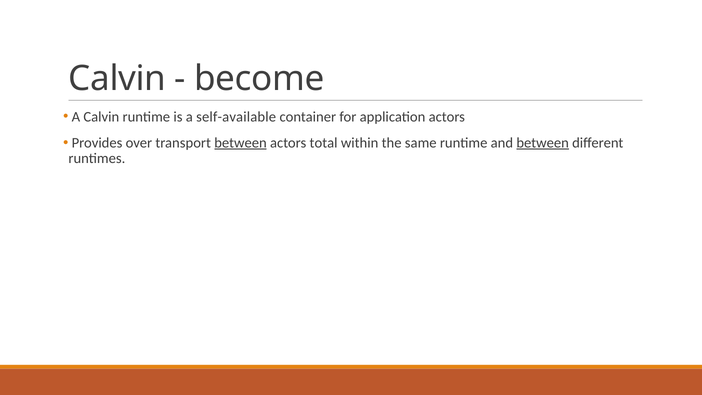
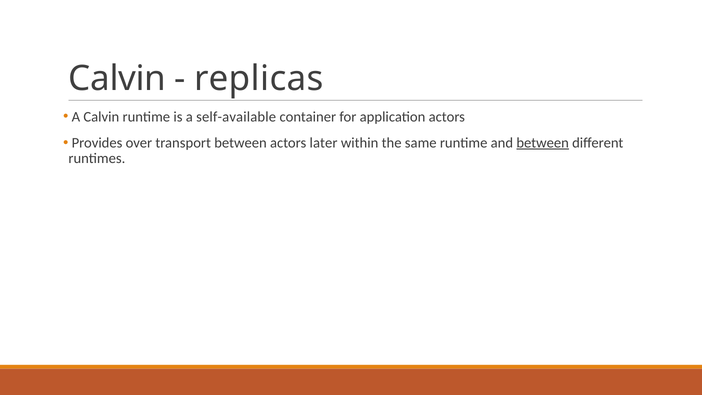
become: become -> replicas
between at (241, 143) underline: present -> none
total: total -> later
